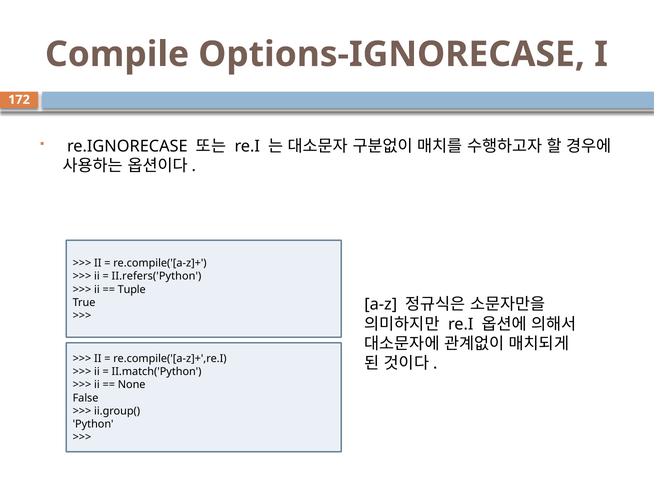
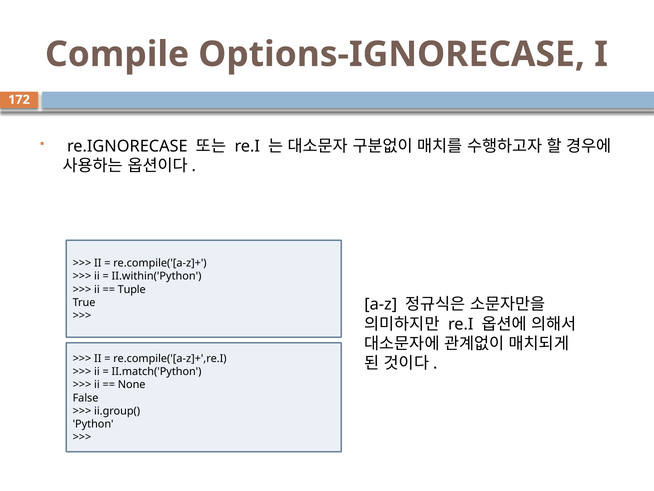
II.refers('Python: II.refers('Python -> II.within('Python
